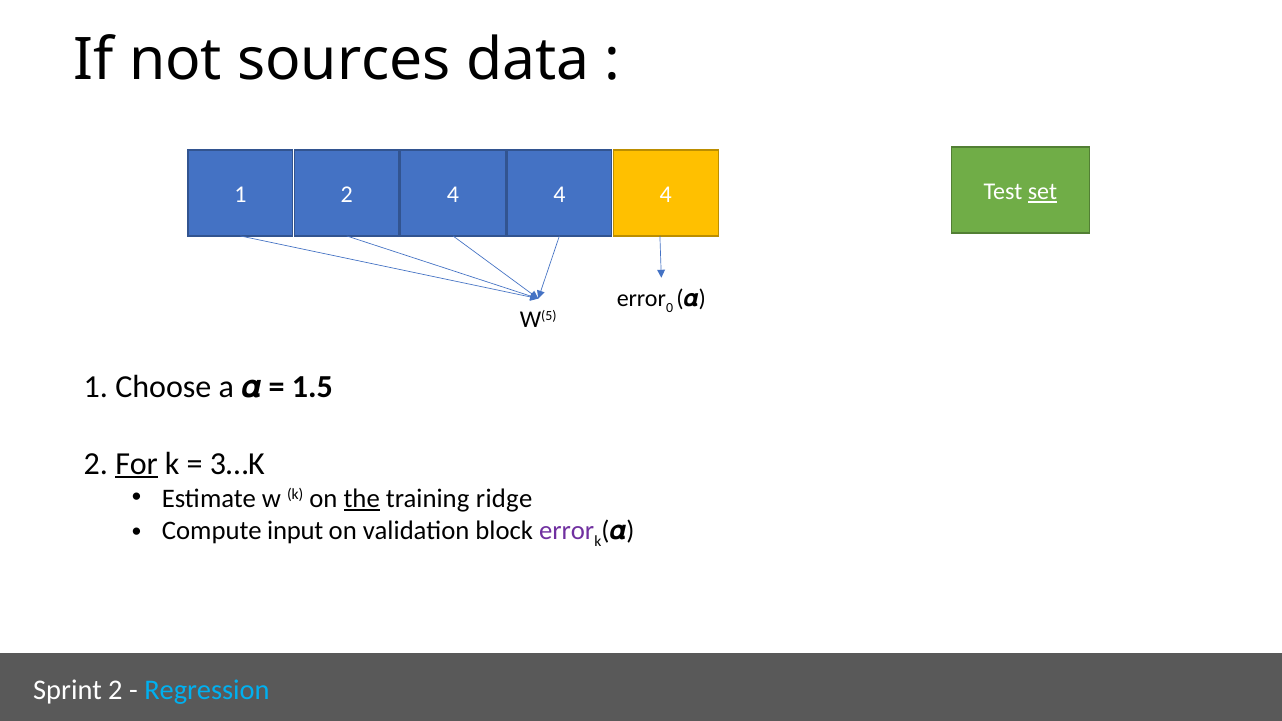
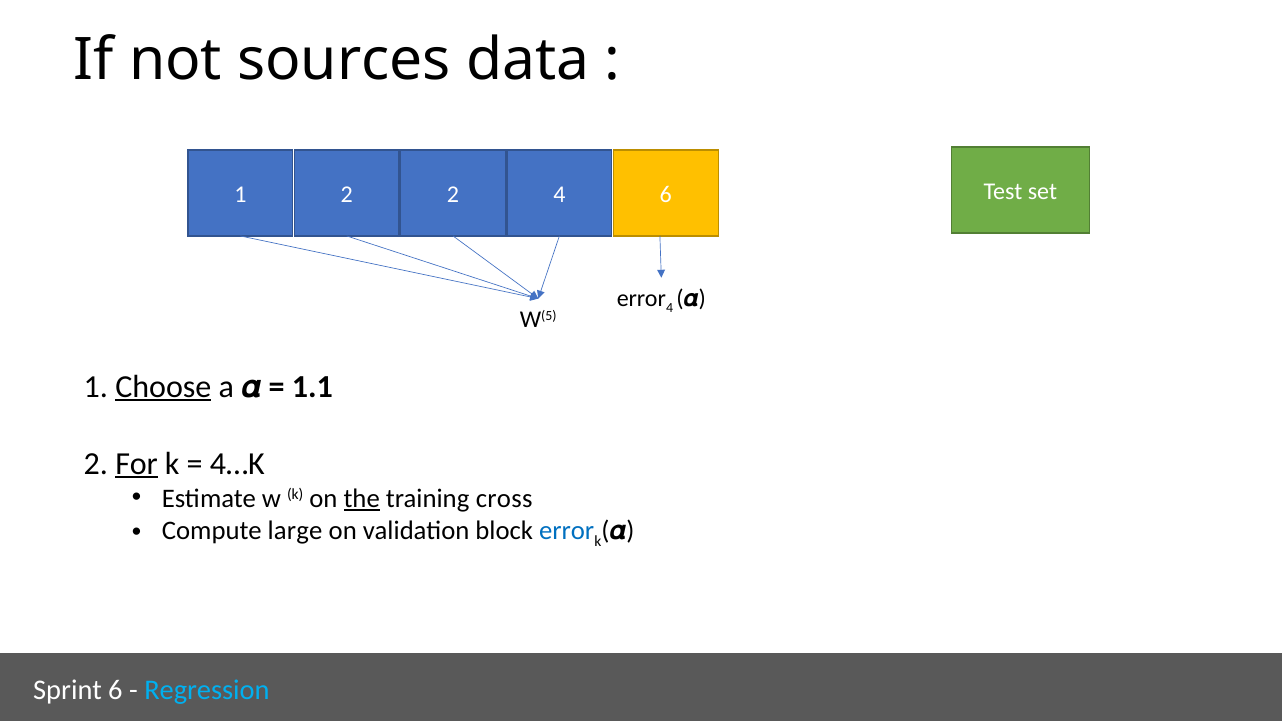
set underline: present -> none
2 4: 4 -> 2
4 at (666, 195): 4 -> 6
error 0: 0 -> 4
Choose underline: none -> present
1.5: 1.5 -> 1.1
3…K: 3…K -> 4…K
ridge: ridge -> cross
input: input -> large
error at (567, 531) colour: purple -> blue
Sprint 2: 2 -> 6
